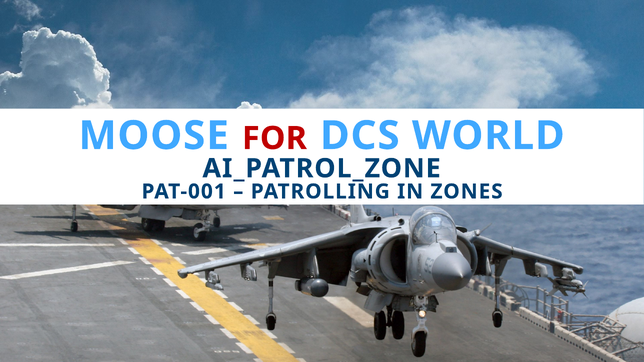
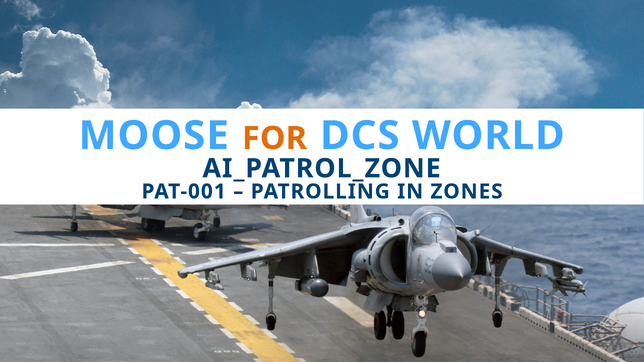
FOR colour: red -> orange
